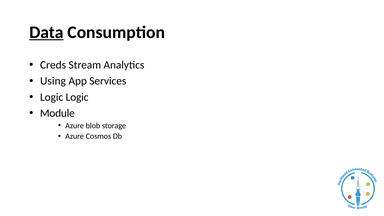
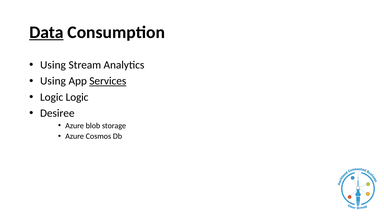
Creds at (53, 65): Creds -> Using
Services underline: none -> present
Module: Module -> Desiree
